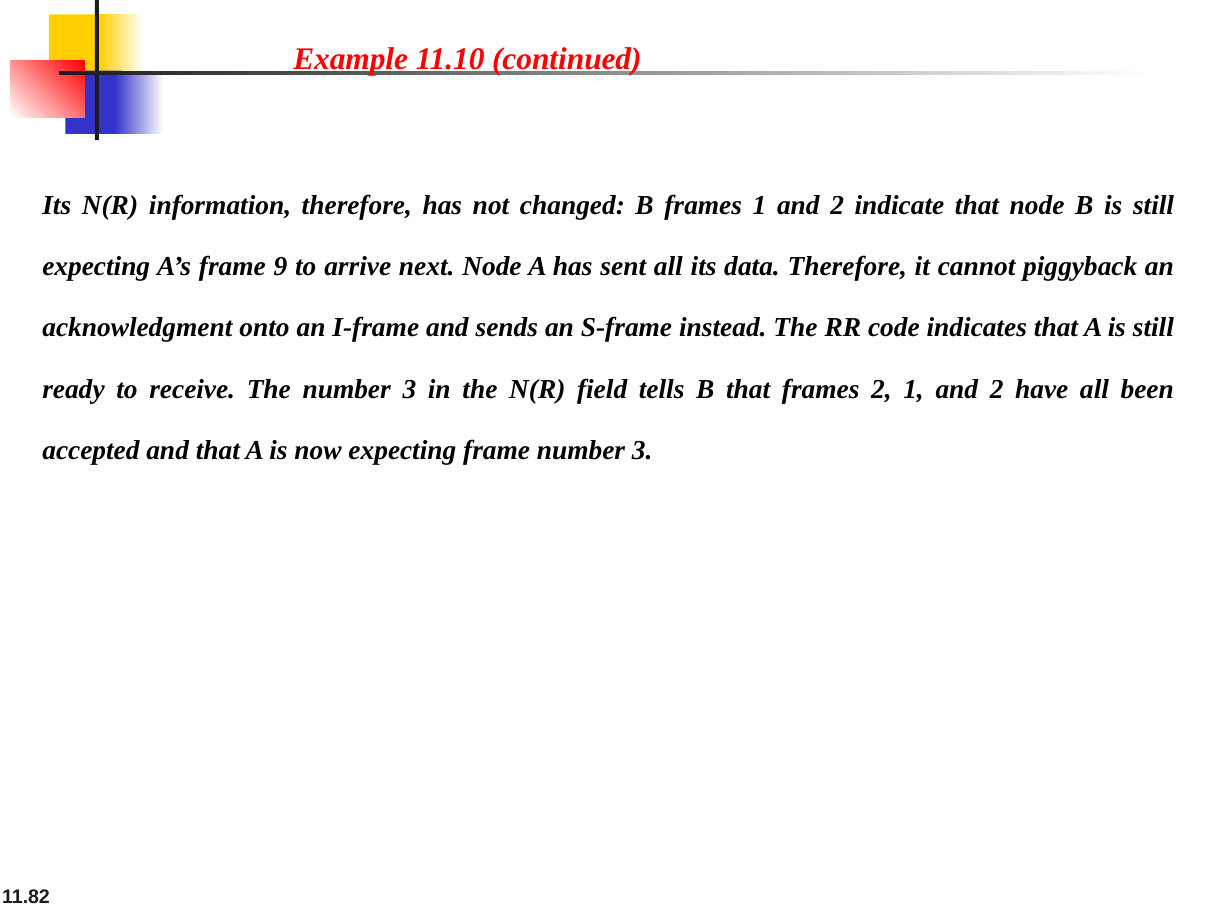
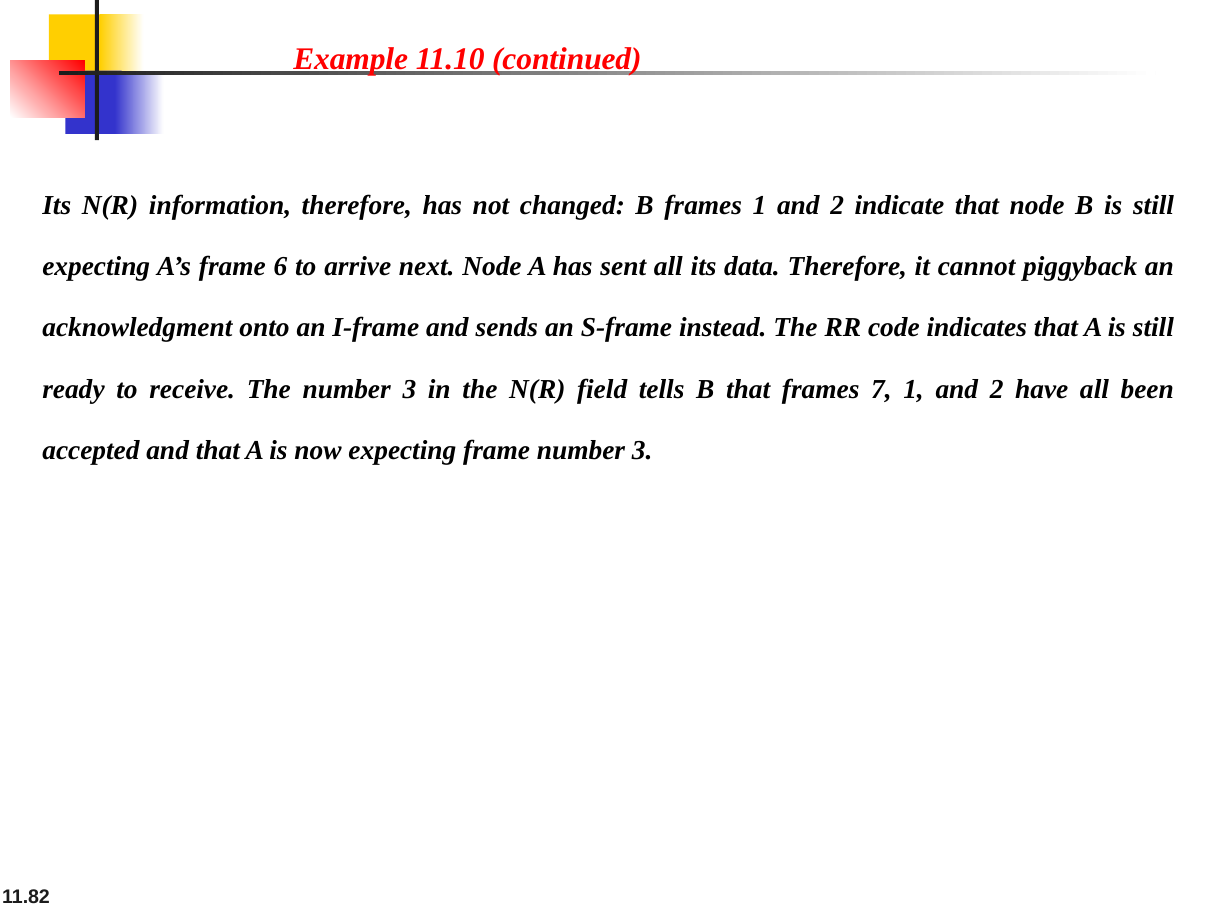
9: 9 -> 6
frames 2: 2 -> 7
